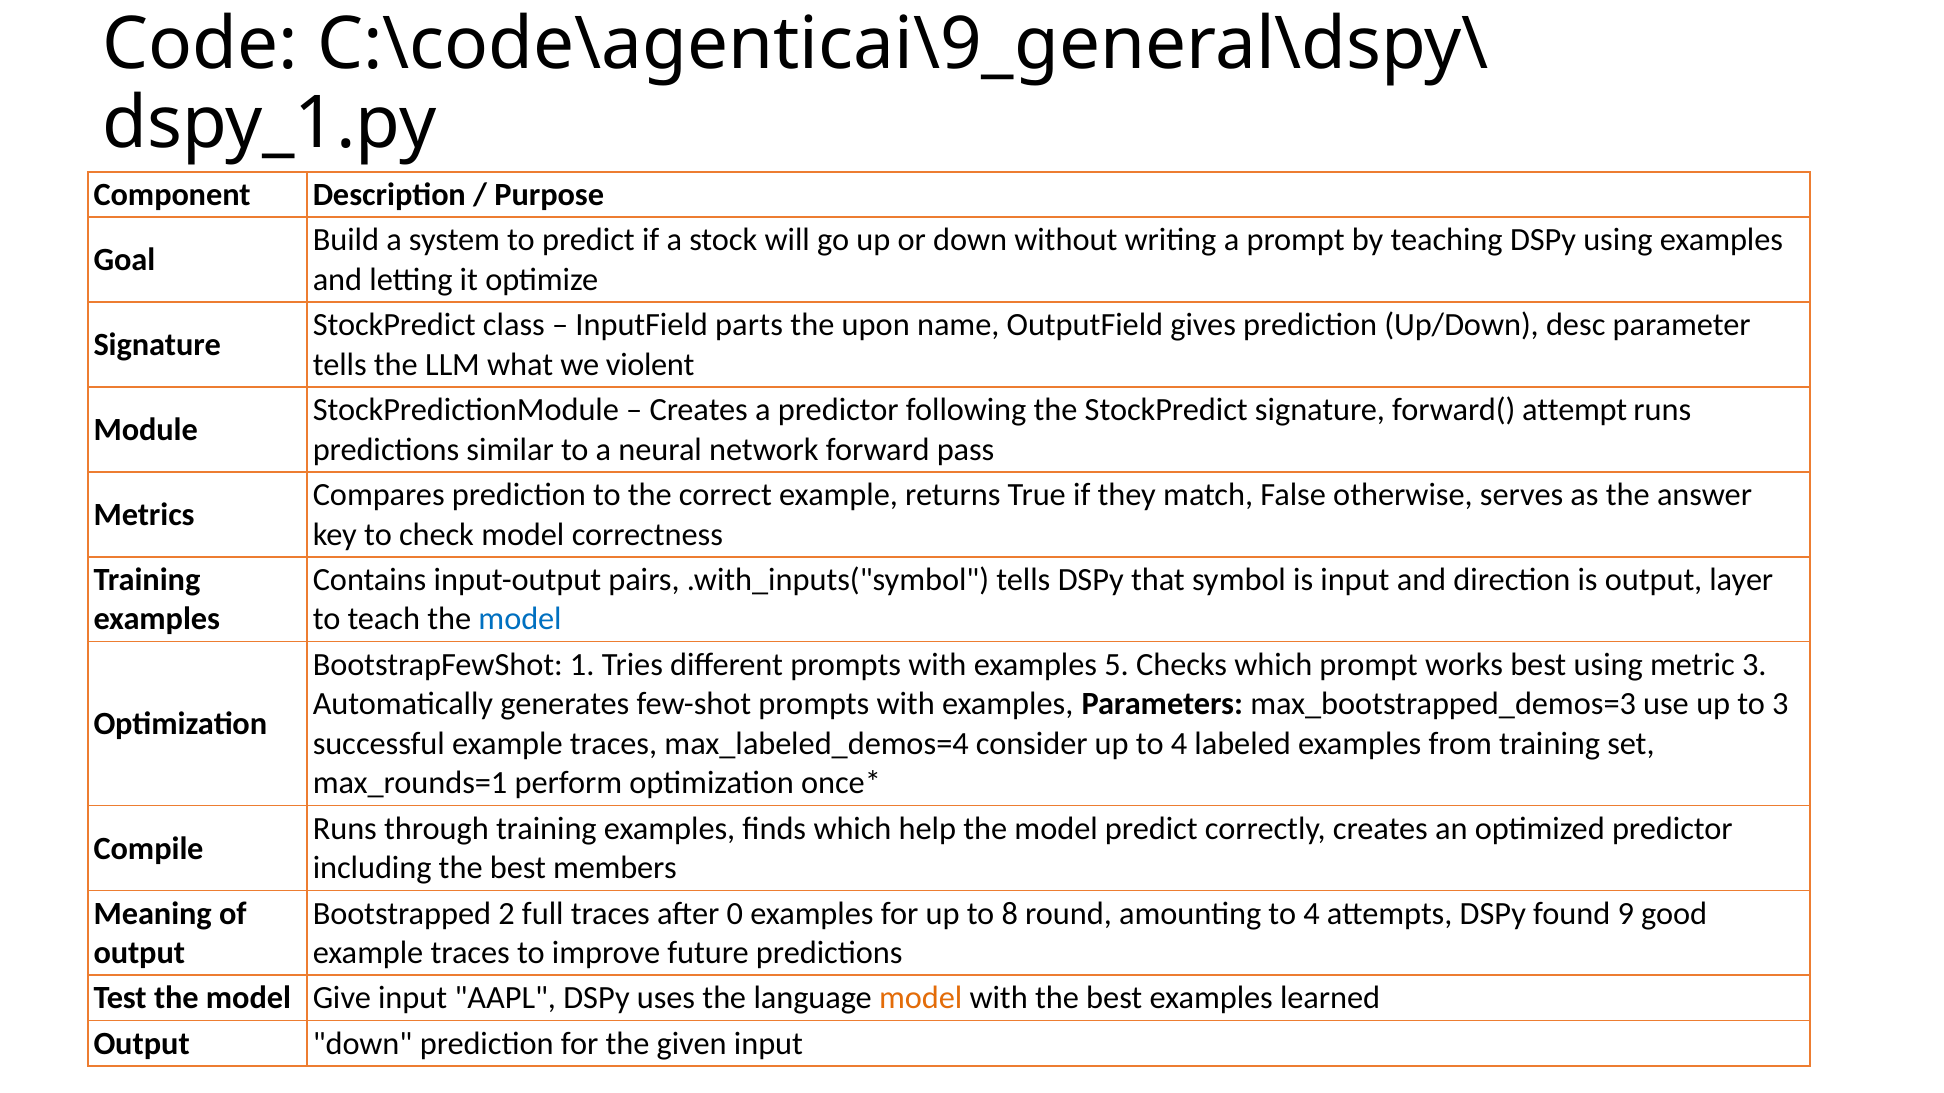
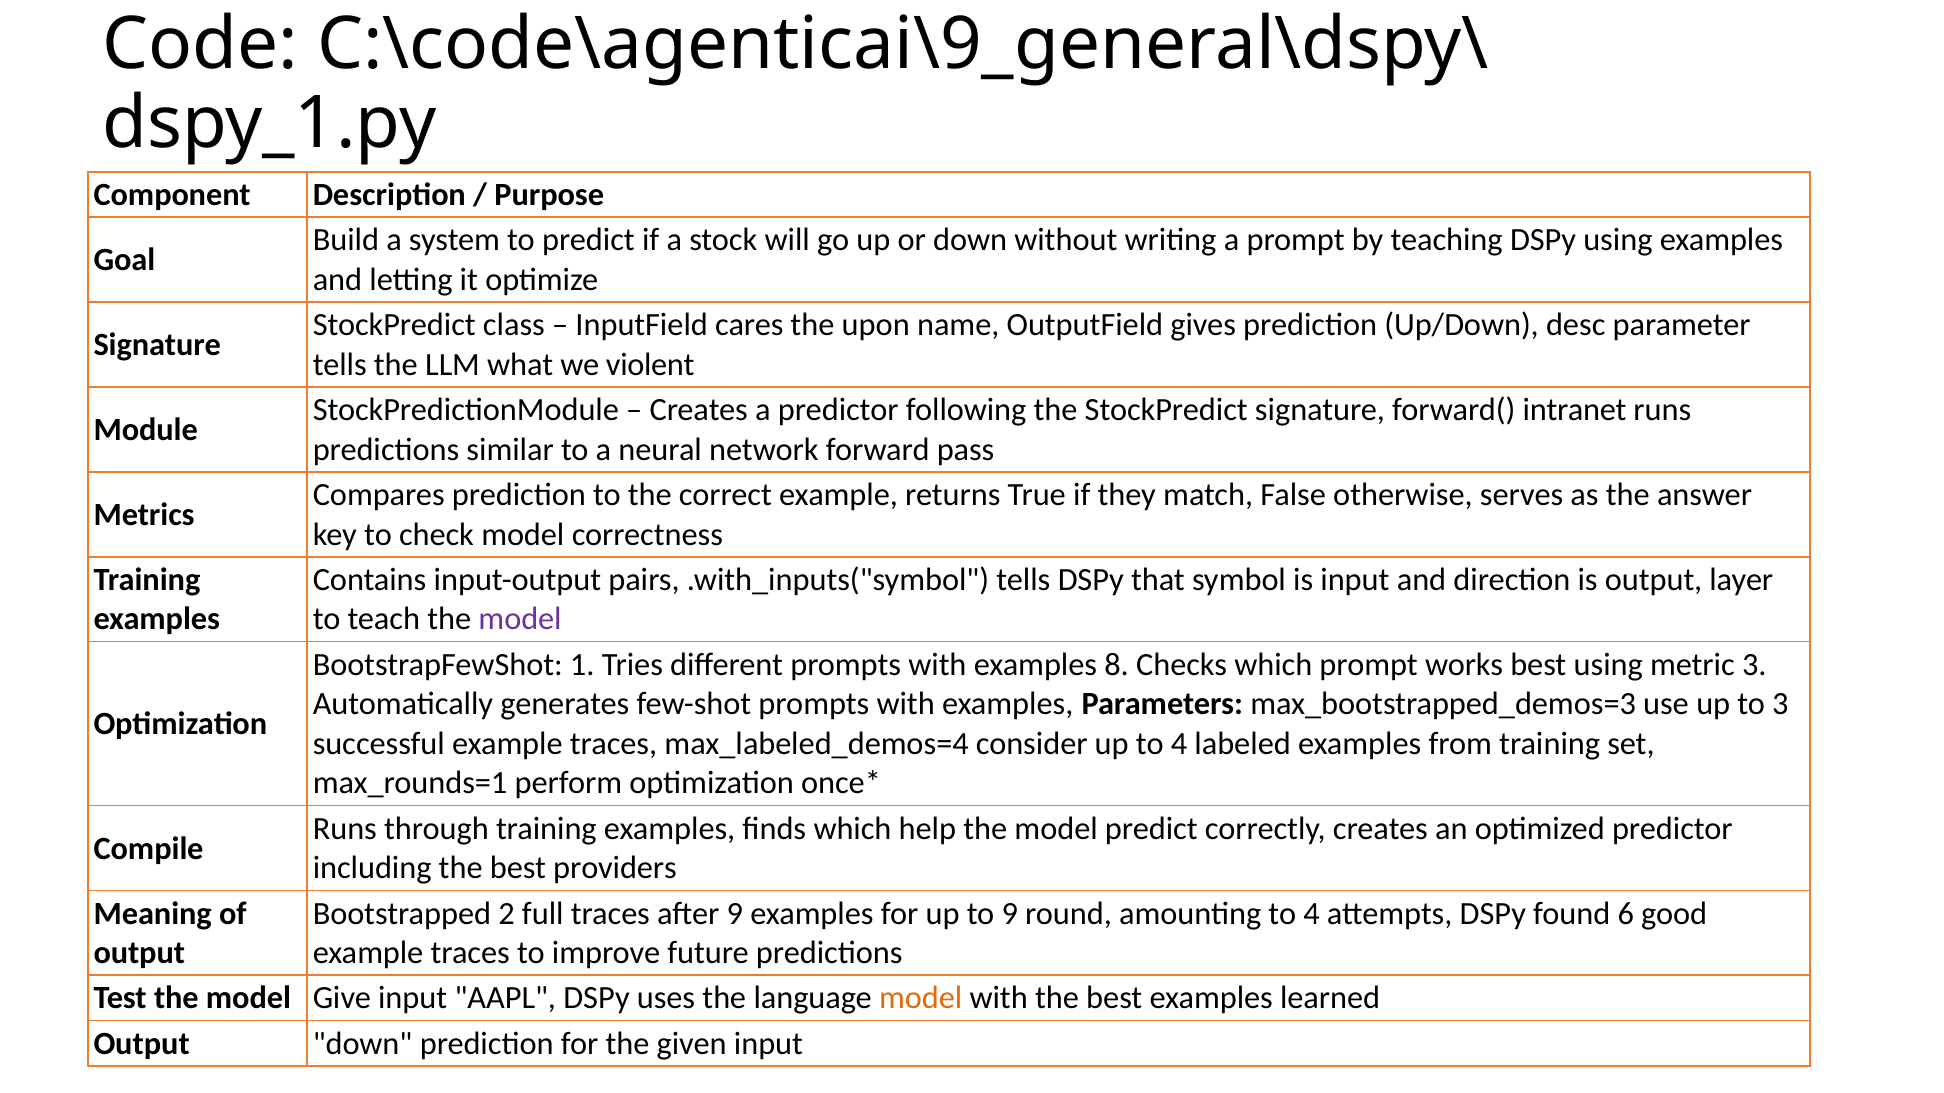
parts: parts -> cares
attempt: attempt -> intranet
model at (520, 620) colour: blue -> purple
5: 5 -> 8
members: members -> providers
after 0: 0 -> 9
to 8: 8 -> 9
9: 9 -> 6
